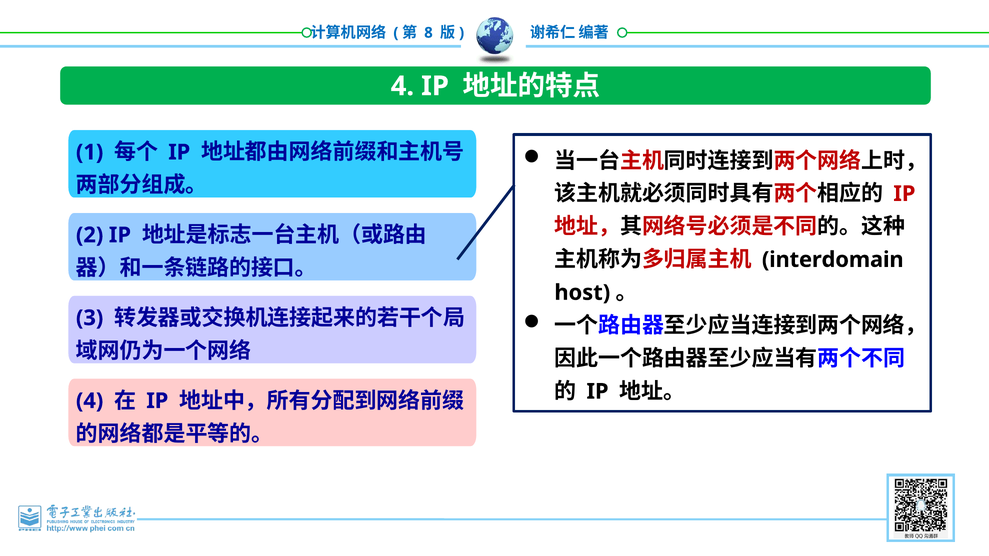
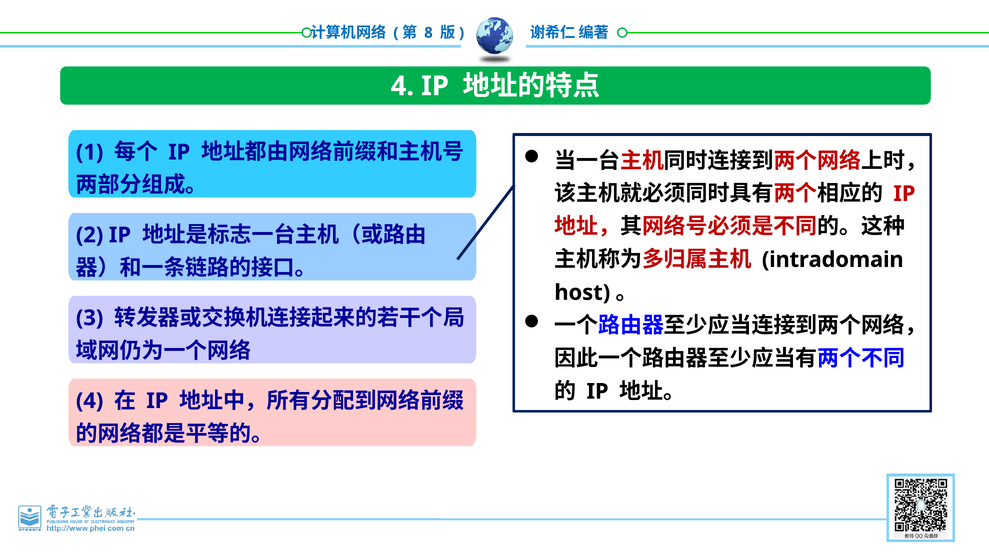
interdomain: interdomain -> intradomain
